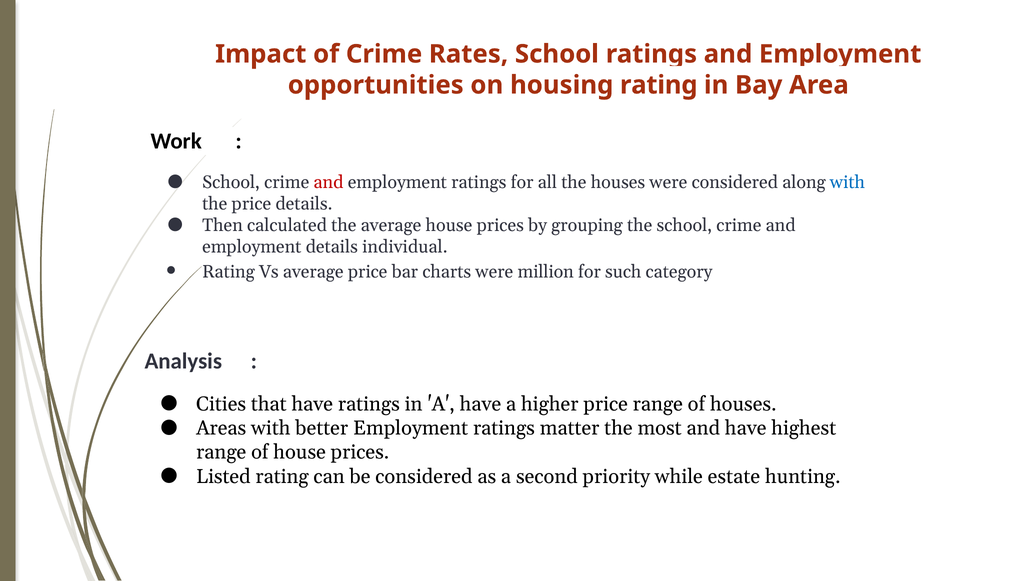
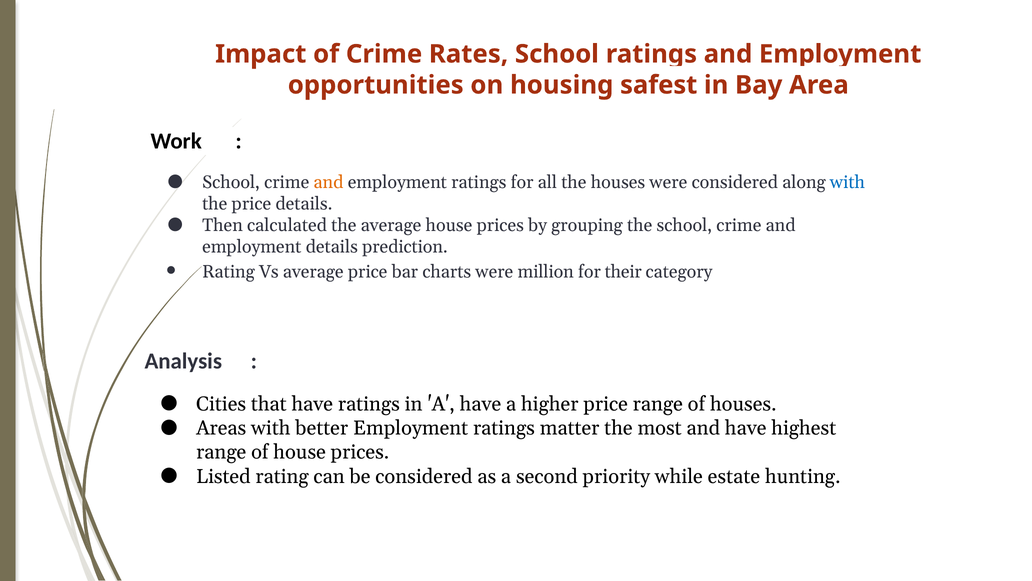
housing rating: rating -> safest
and at (328, 182) colour: red -> orange
individual: individual -> prediction
such: such -> their
